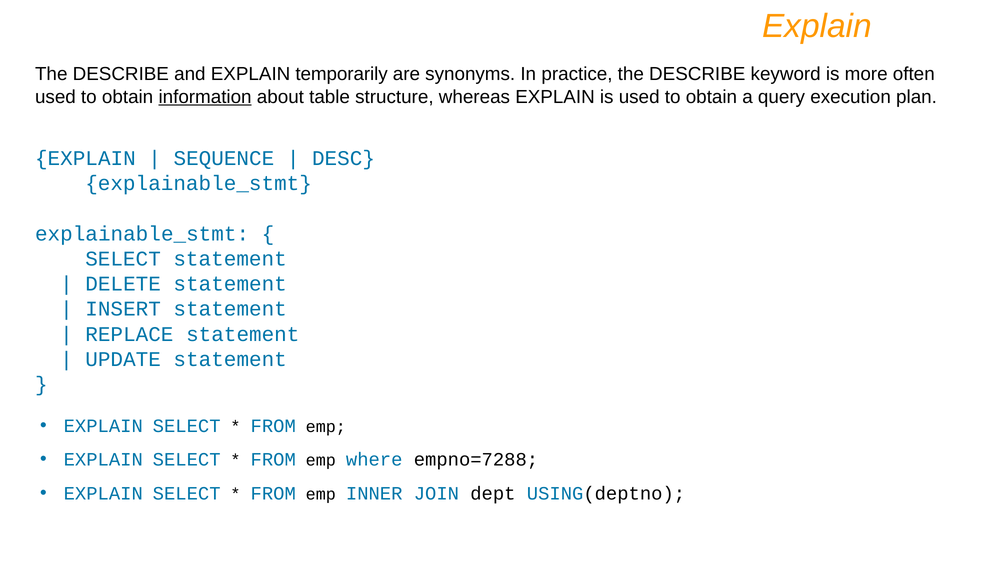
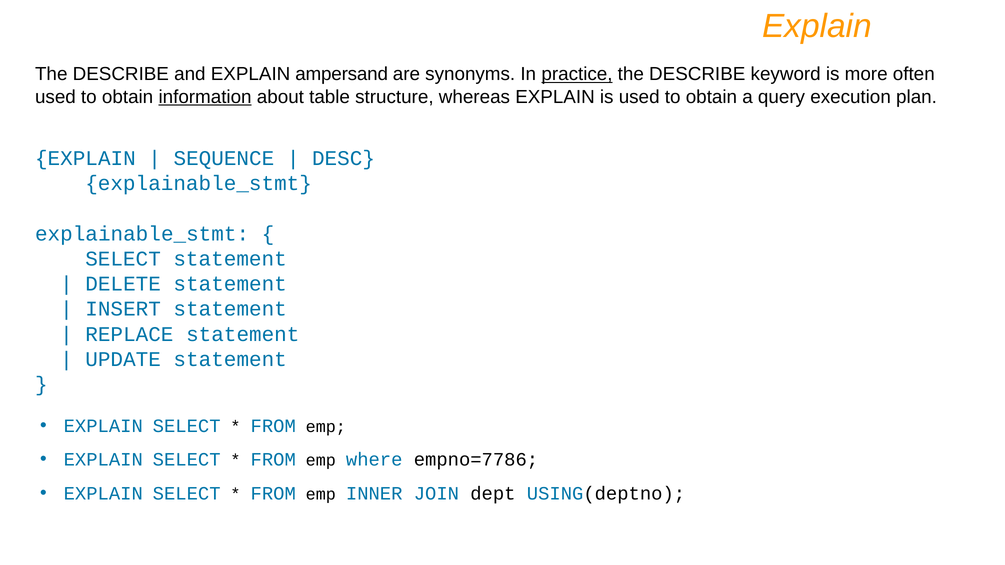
temporarily: temporarily -> ampersand
practice underline: none -> present
empno=7288: empno=7288 -> empno=7786
